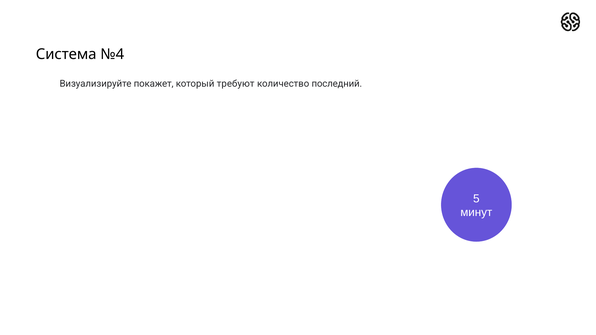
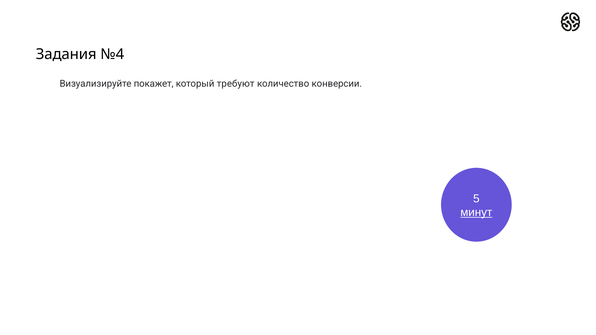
Система: Система -> Задания
последний: последний -> конверсии
минут underline: none -> present
